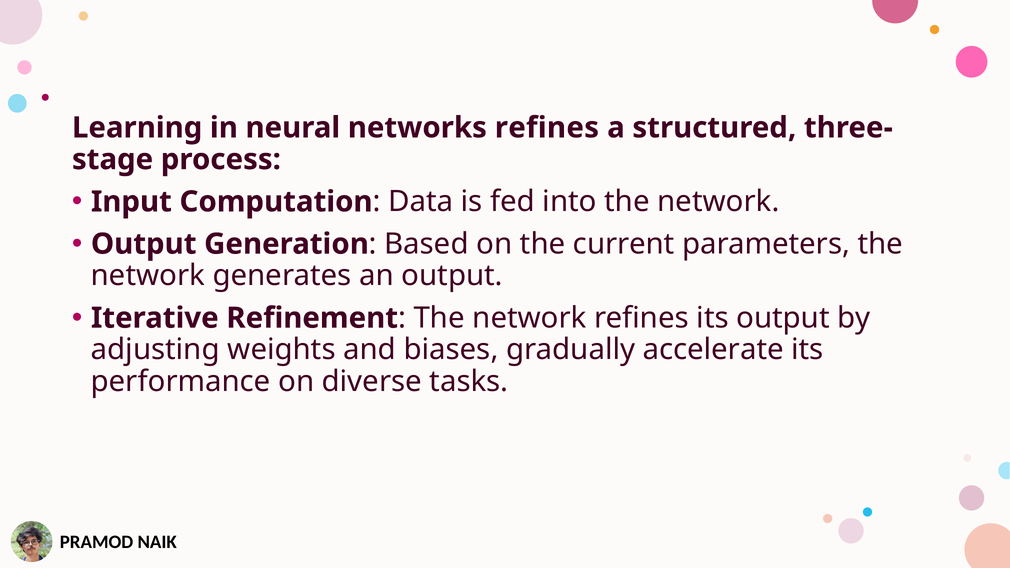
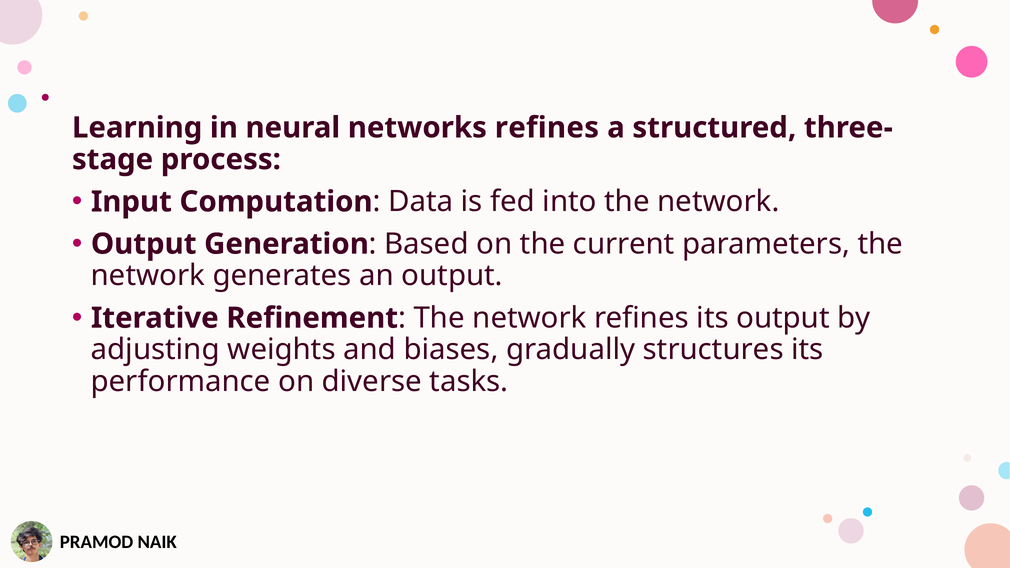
accelerate: accelerate -> structures
